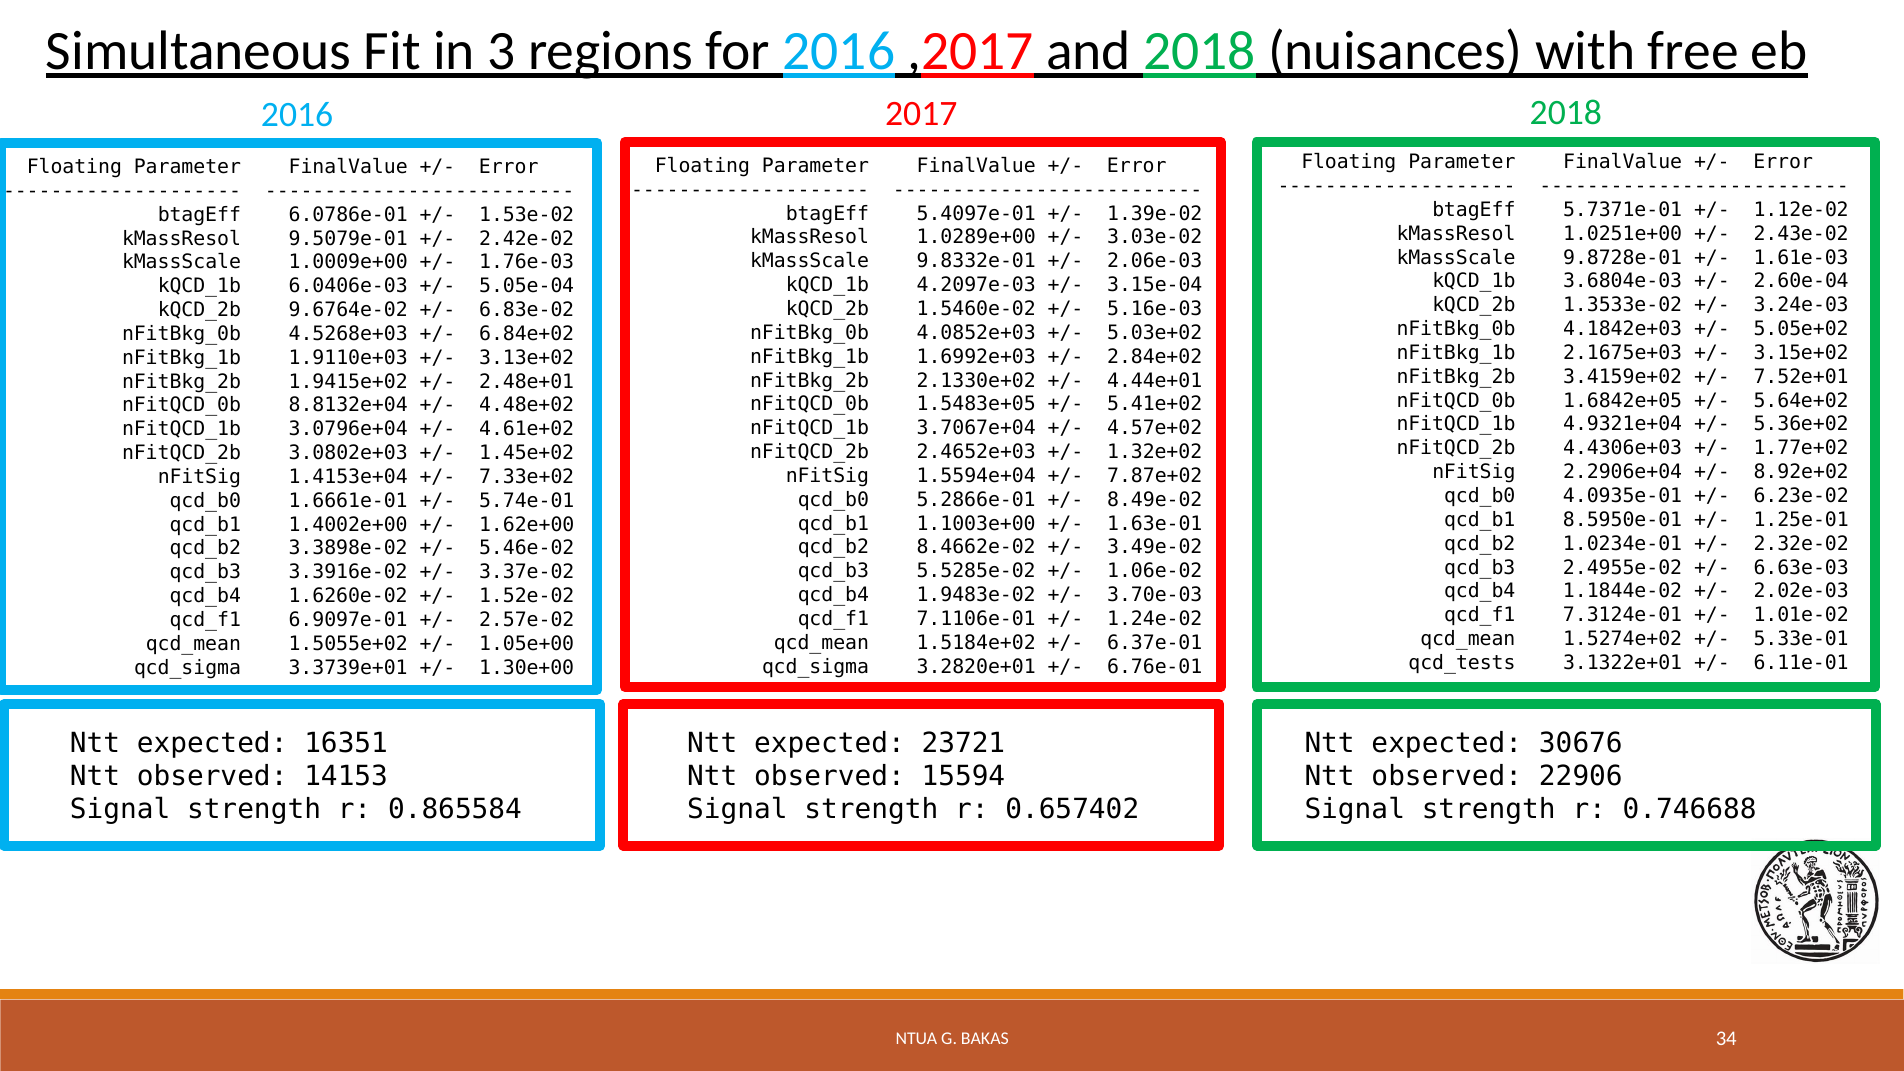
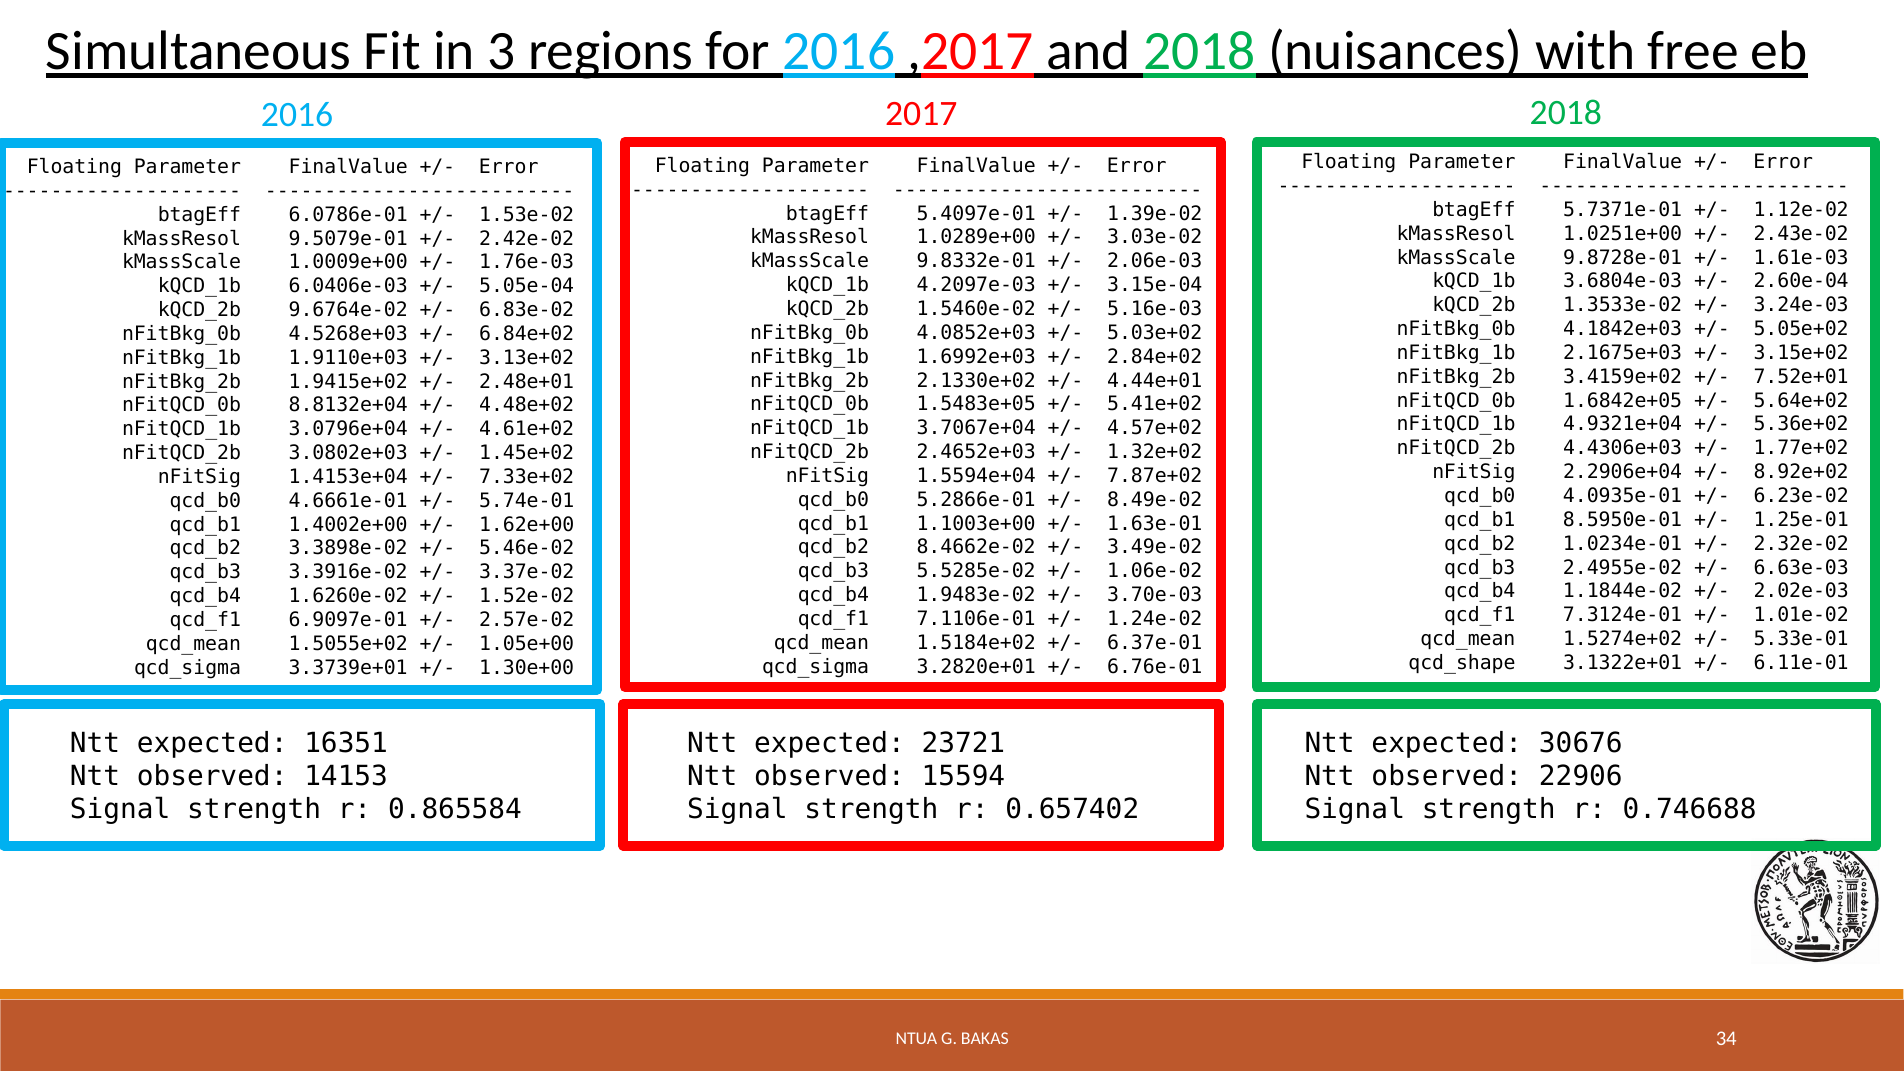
1.6661e-01: 1.6661e-01 -> 4.6661e-01
qcd_tests: qcd_tests -> qcd_shape
